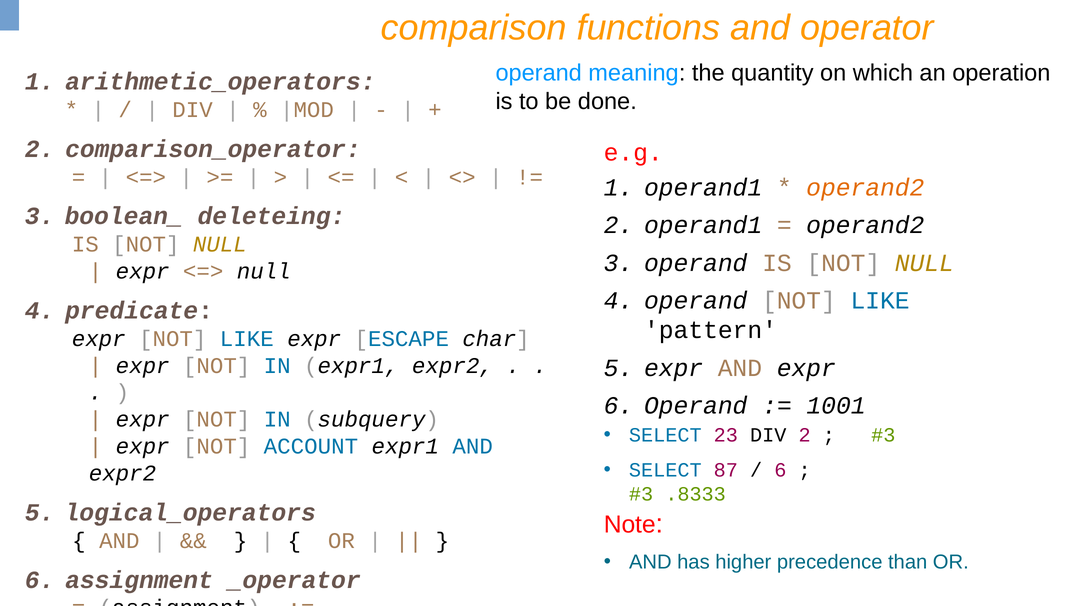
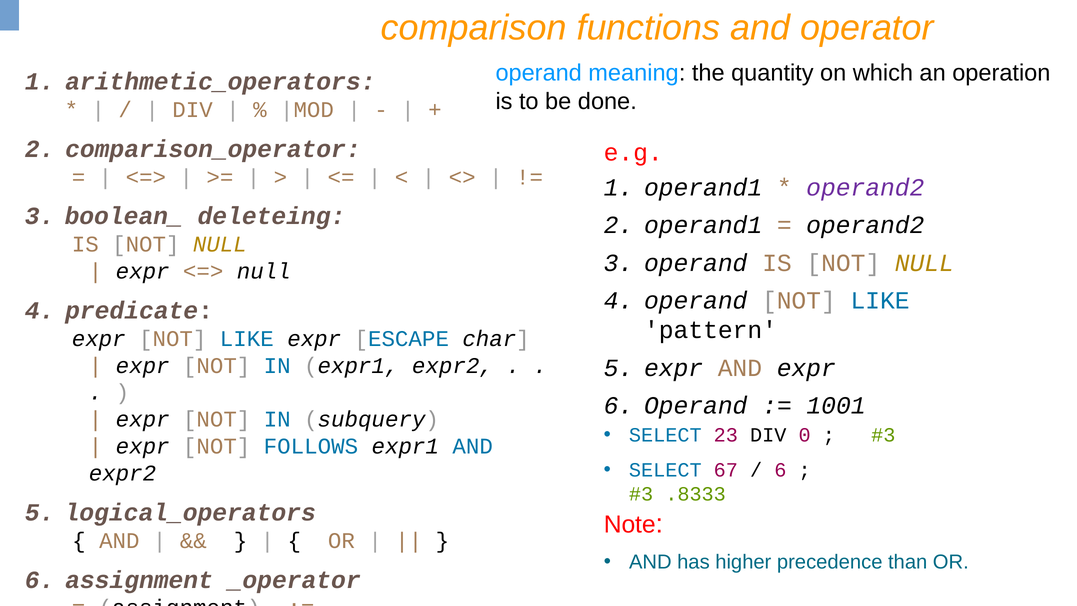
operand2 at (865, 188) colour: orange -> purple
DIV 2: 2 -> 0
ACCOUNT: ACCOUNT -> FOLLOWS
87: 87 -> 67
